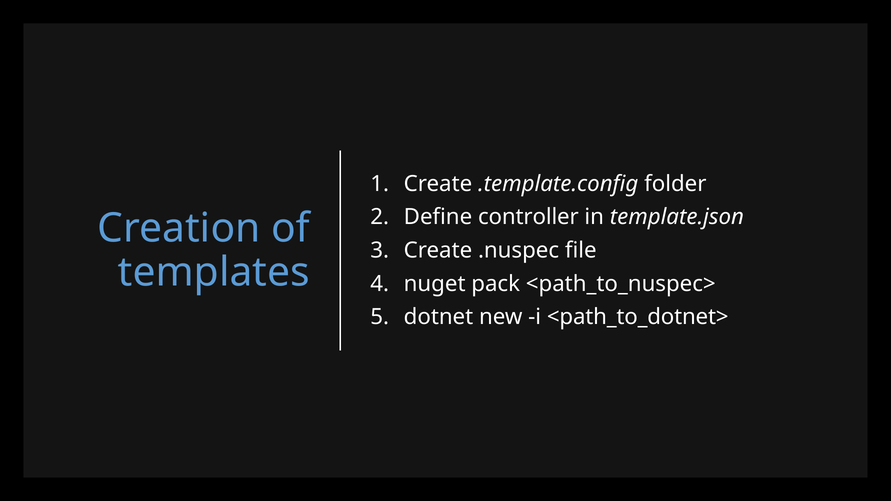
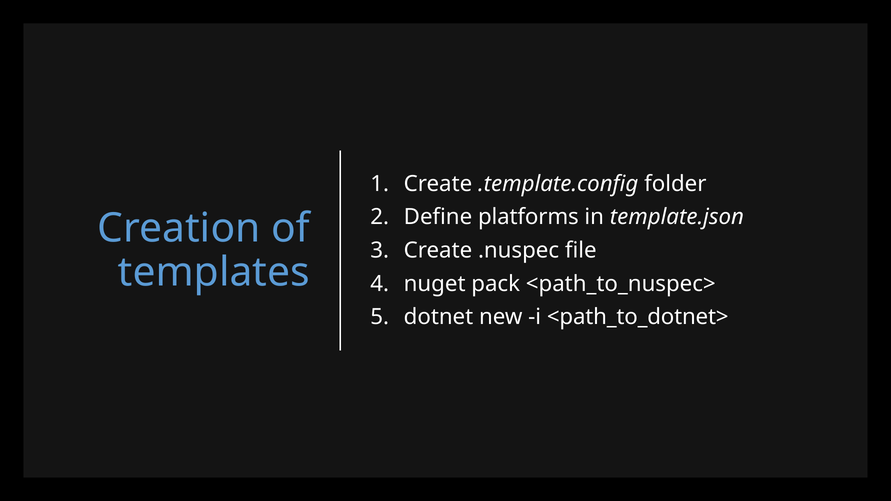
controller: controller -> platforms
